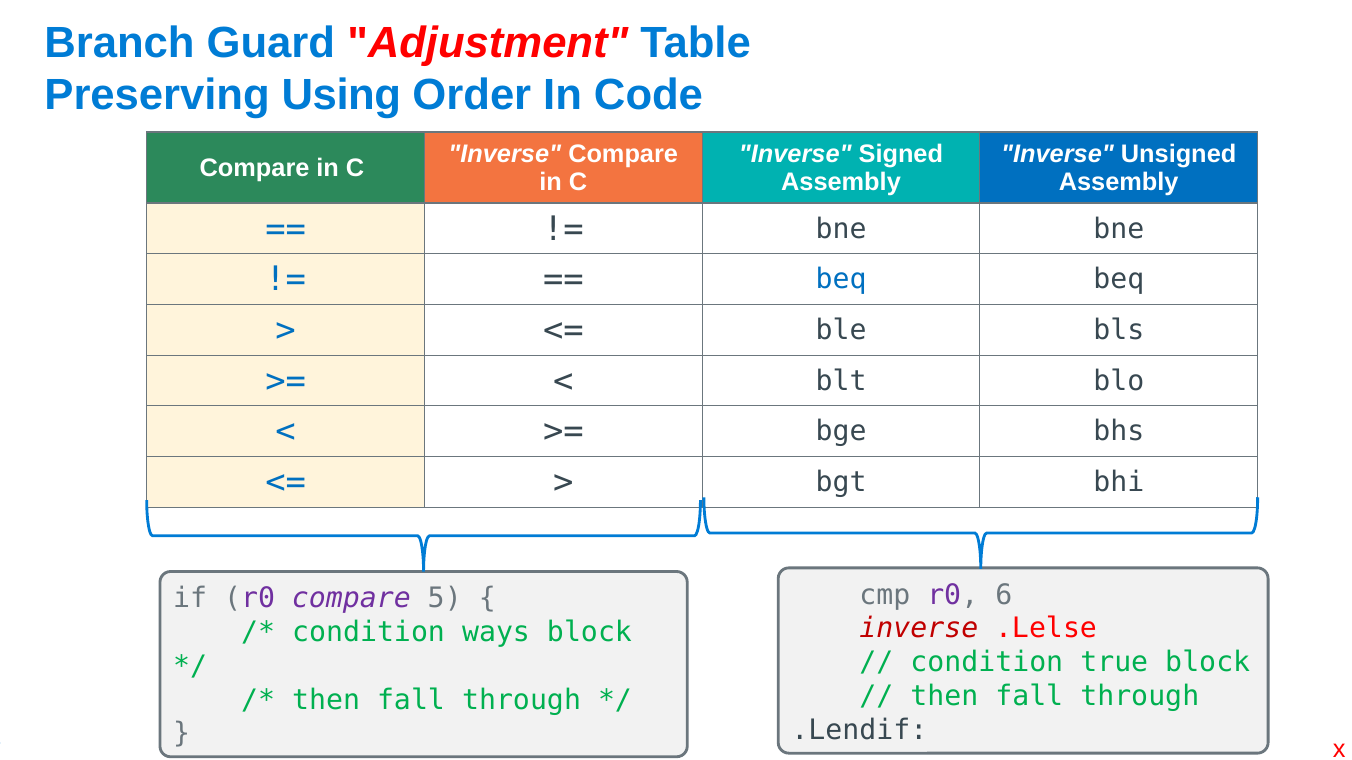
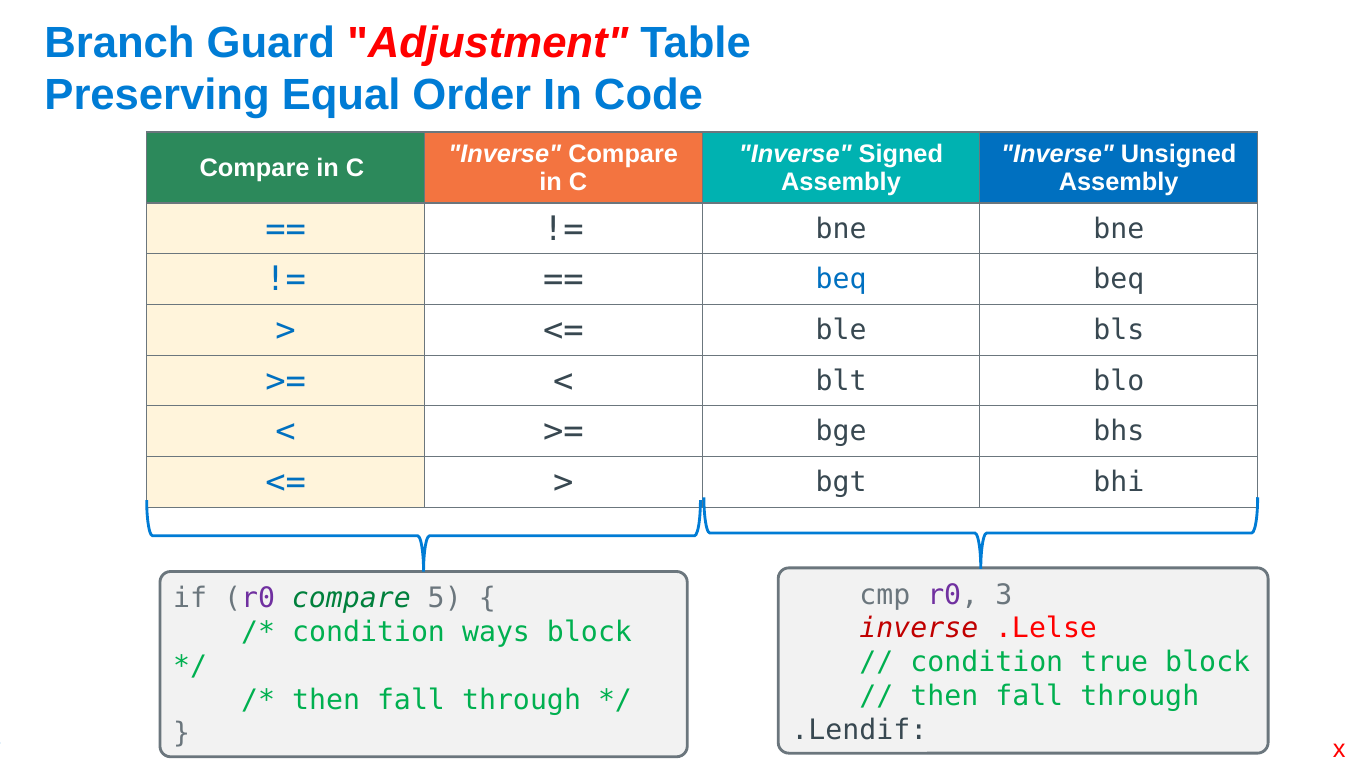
Using: Using -> Equal
6: 6 -> 3
compare at (351, 599) colour: purple -> green
